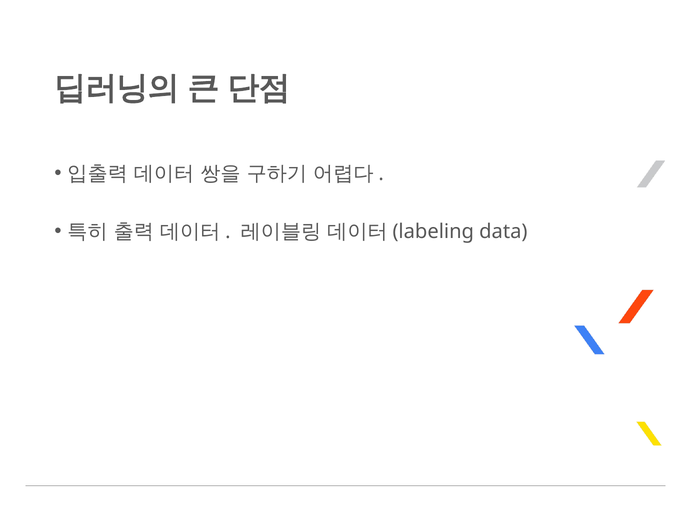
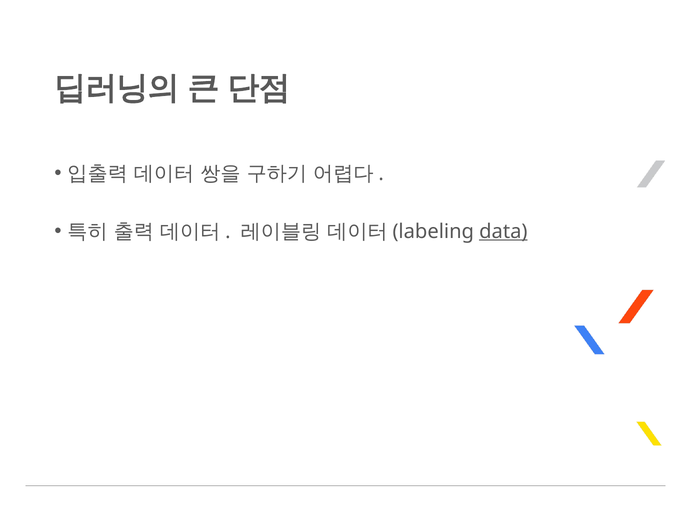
data underline: none -> present
